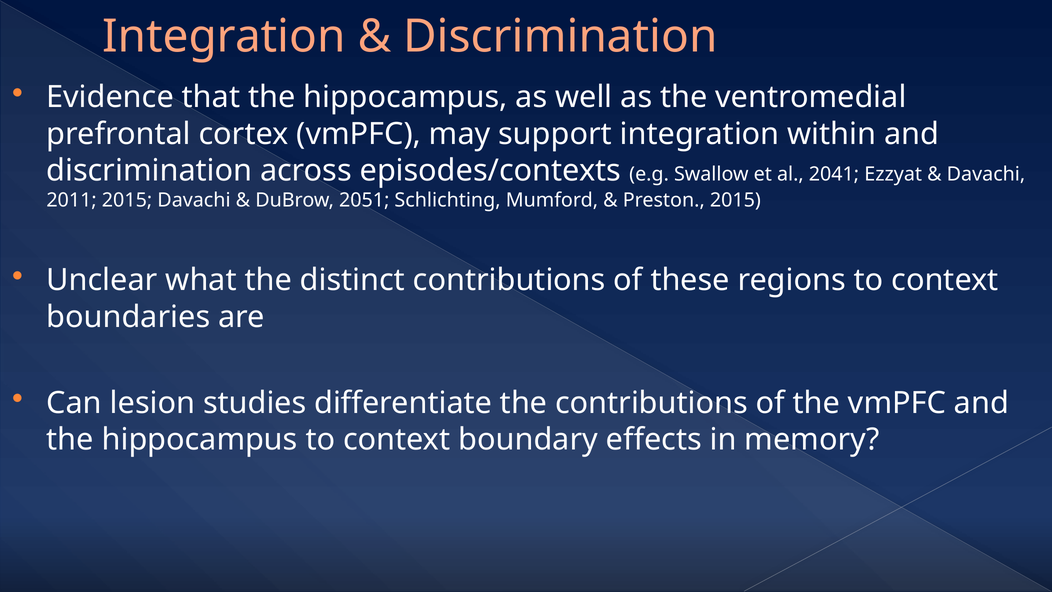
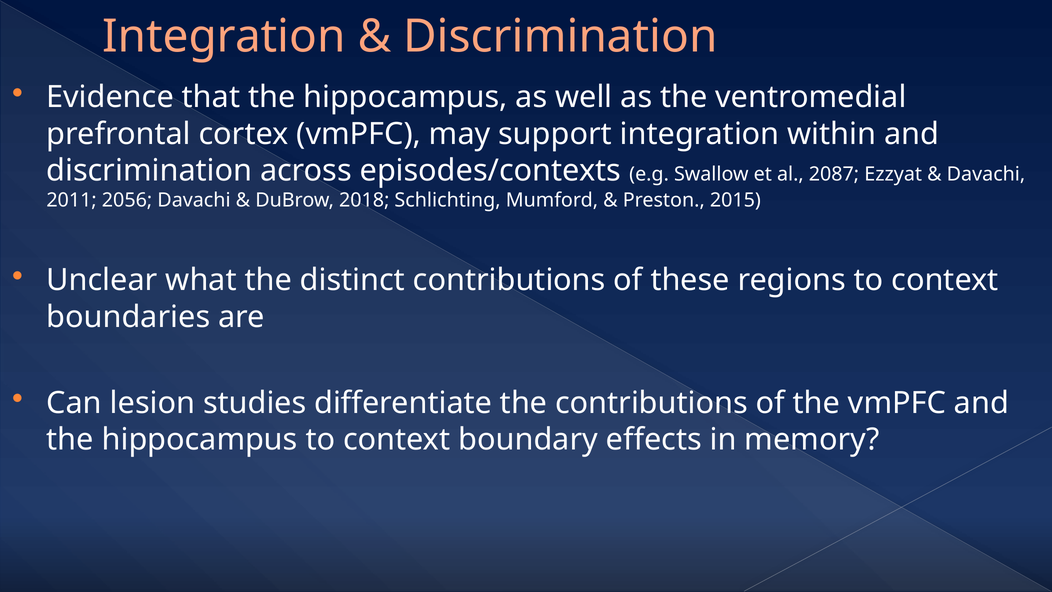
2041: 2041 -> 2087
2011 2015: 2015 -> 2056
2051: 2051 -> 2018
